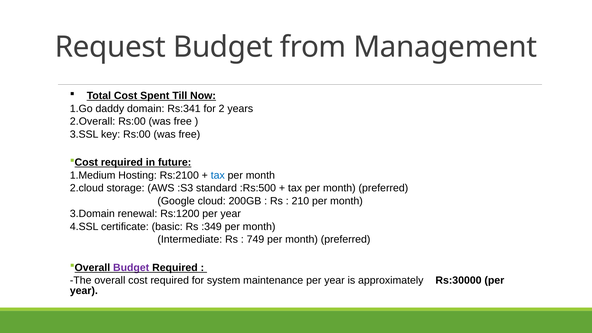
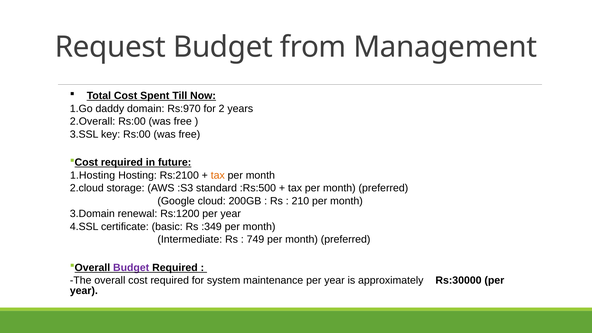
Rs:341: Rs:341 -> Rs:970
1.Medium: 1.Medium -> 1.Hosting
tax at (218, 175) colour: blue -> orange
